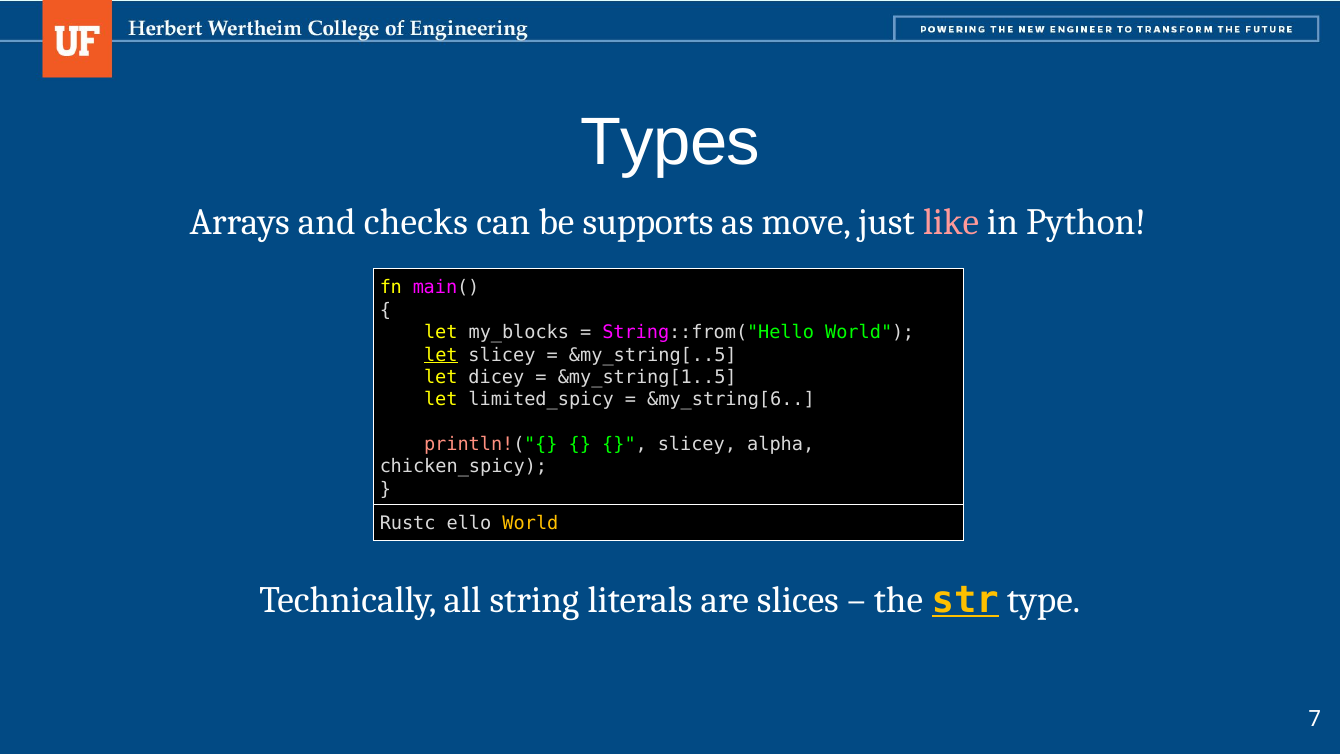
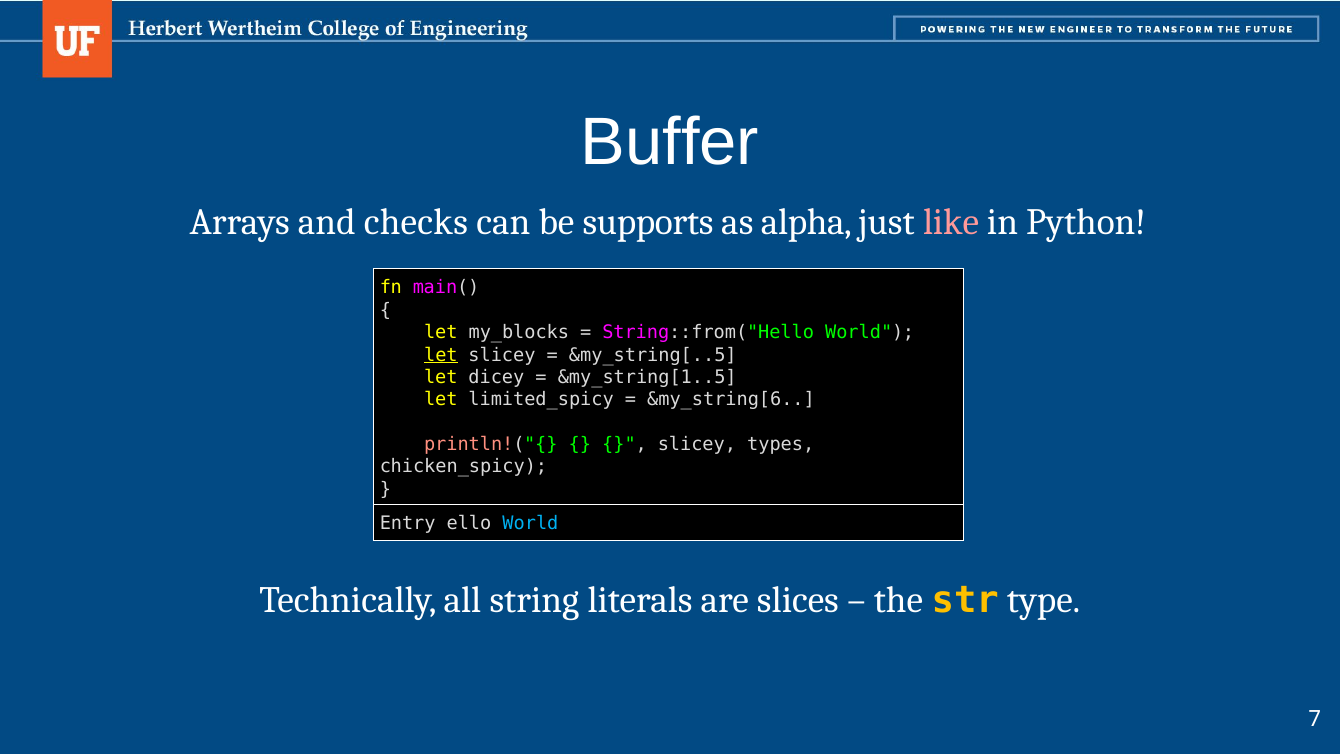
Types: Types -> Buffer
move: move -> alpha
alpha: alpha -> types
Rustc: Rustc -> Entry
World at (530, 524) colour: yellow -> light blue
str underline: present -> none
